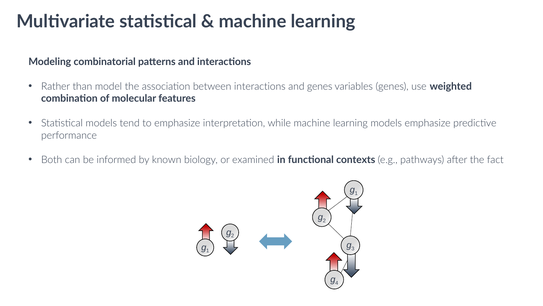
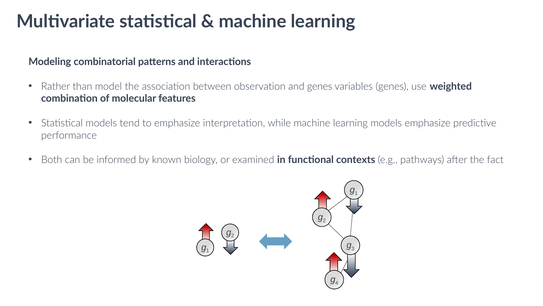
between interactions: interactions -> observation
